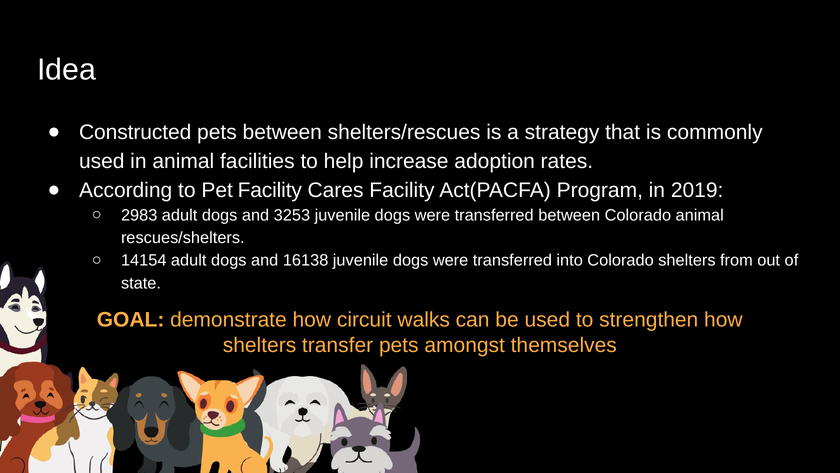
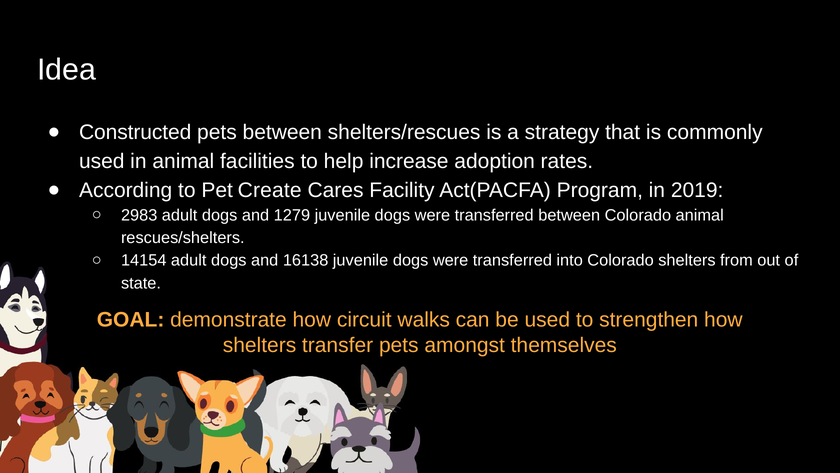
Pet Facility: Facility -> Create
3253: 3253 -> 1279
